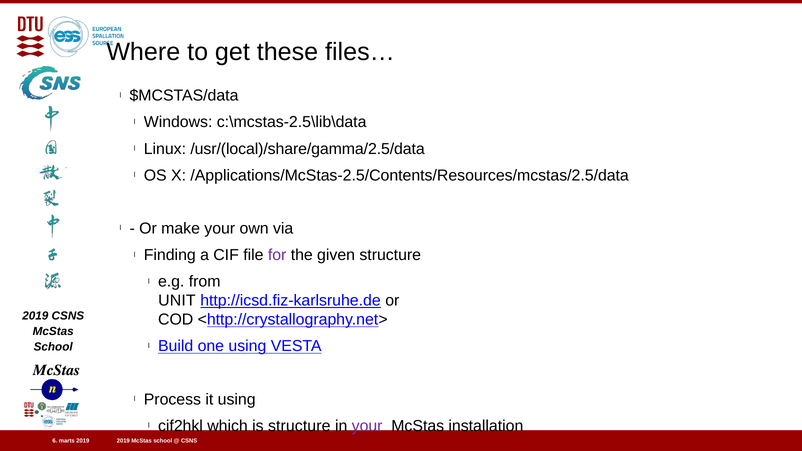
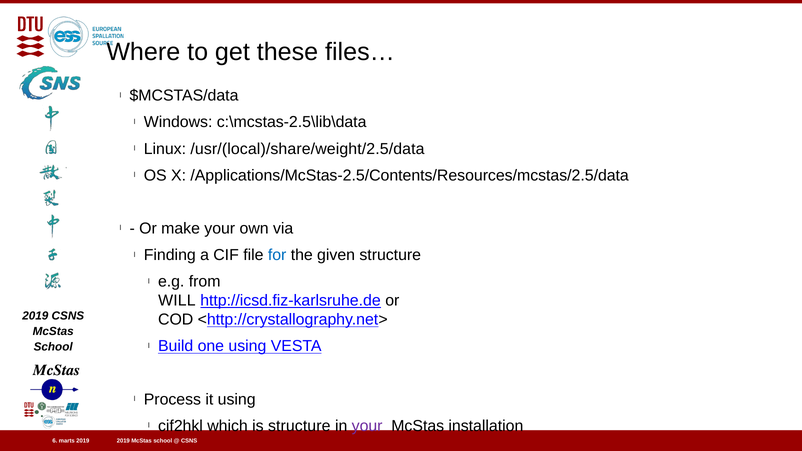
/usr/(local)/share/gamma/2.5/data: /usr/(local)/share/gamma/2.5/data -> /usr/(local)/share/weight/2.5/data
for colour: purple -> blue
UNIT: UNIT -> WILL
